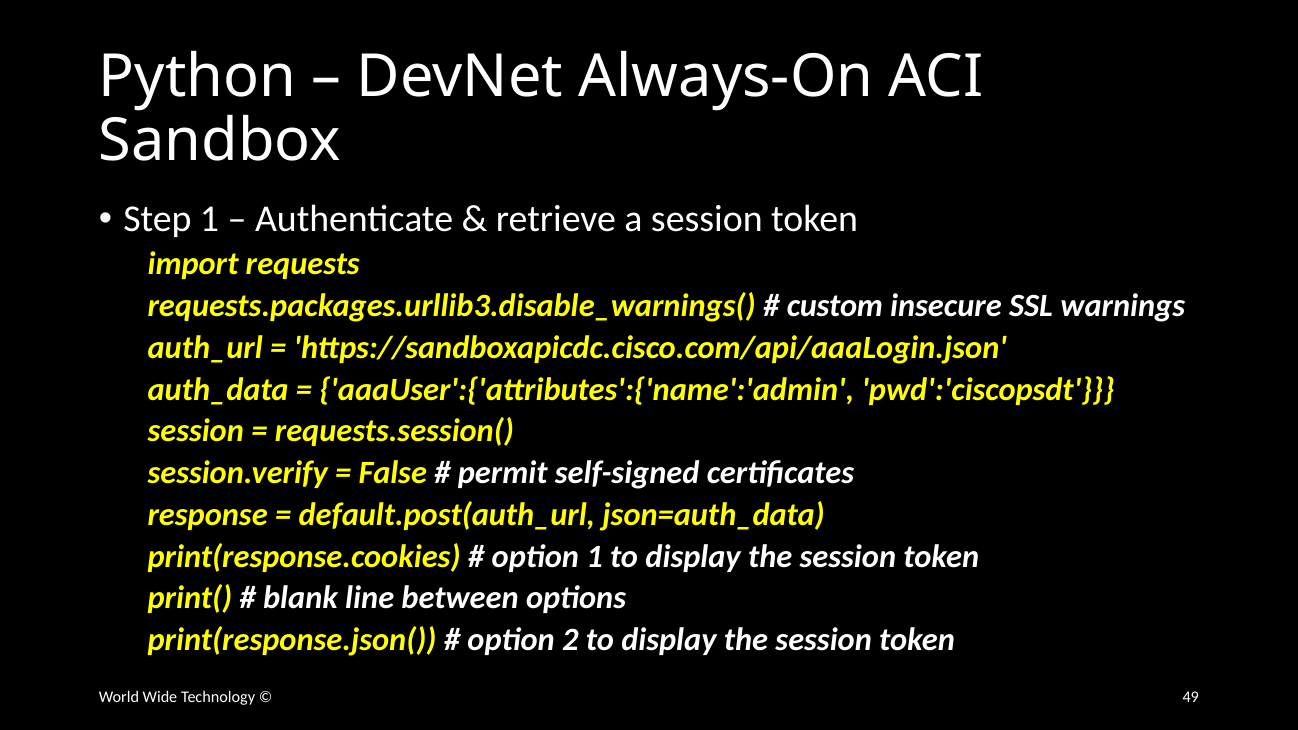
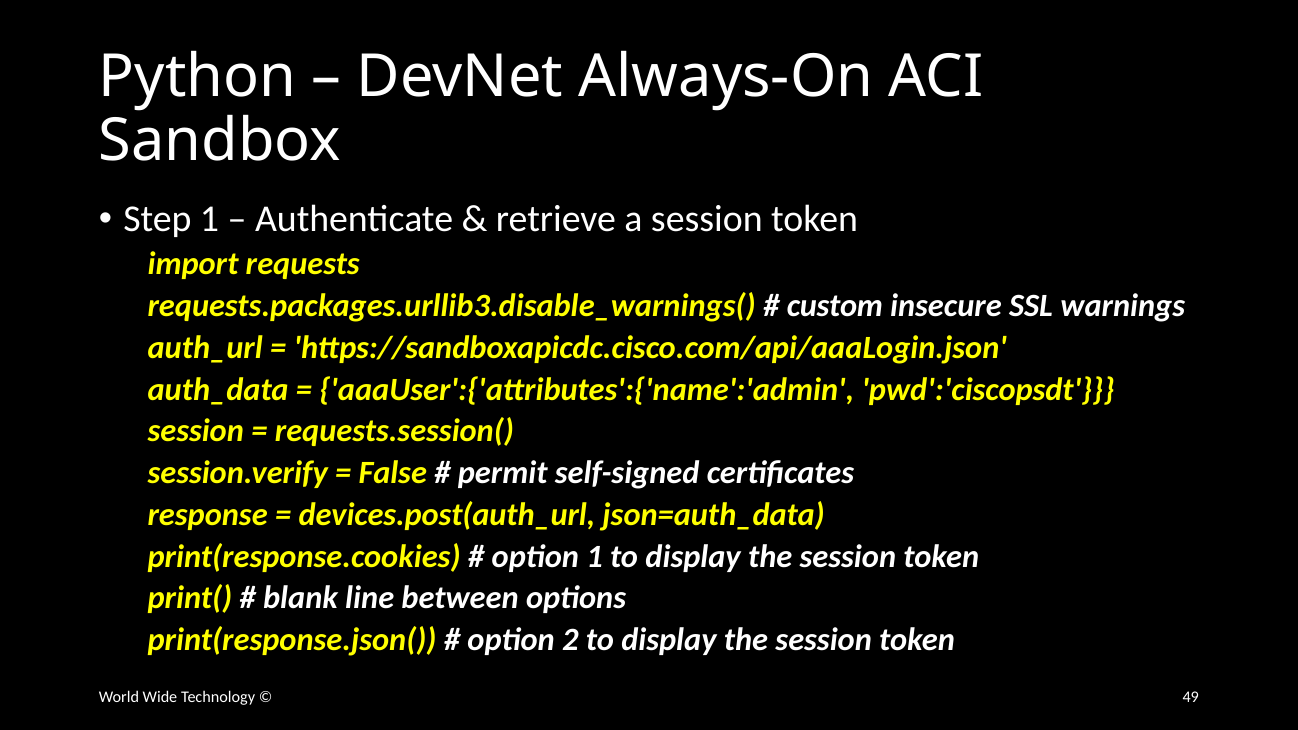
default.post(auth_url: default.post(auth_url -> devices.post(auth_url
